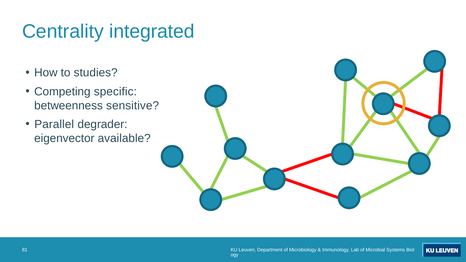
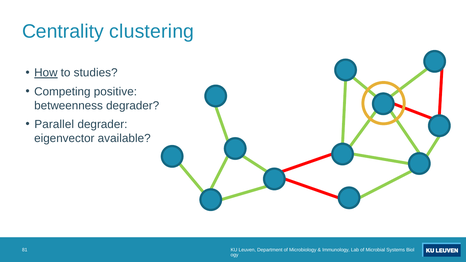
integrated: integrated -> clustering
How underline: none -> present
specific: specific -> positive
betweenness sensitive: sensitive -> degrader
